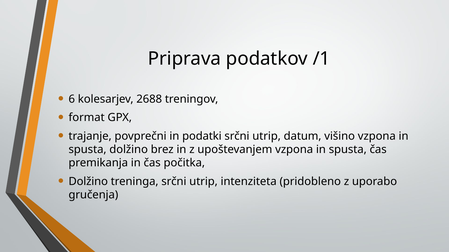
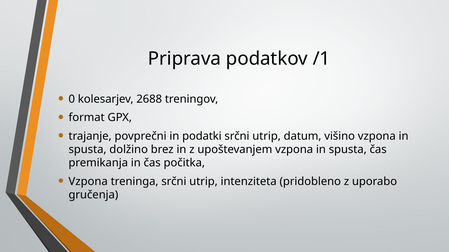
6: 6 -> 0
Dolžino at (88, 182): Dolžino -> Vzpona
